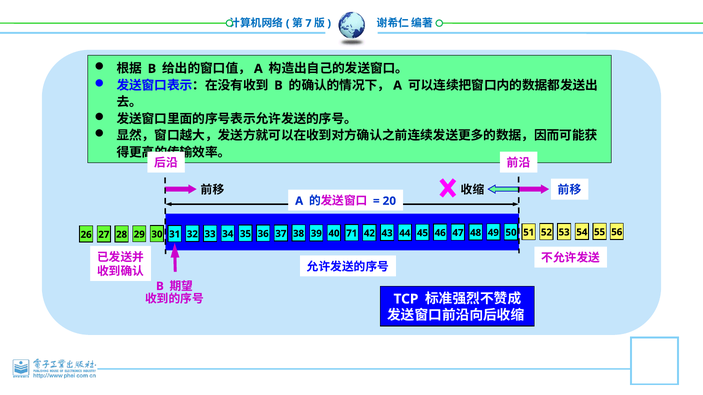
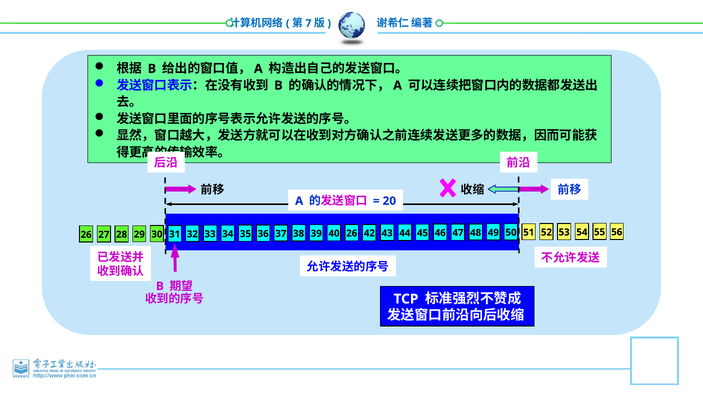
40 71: 71 -> 26
